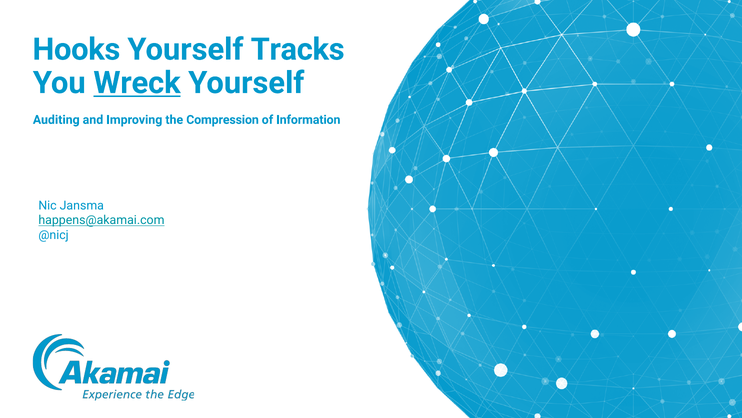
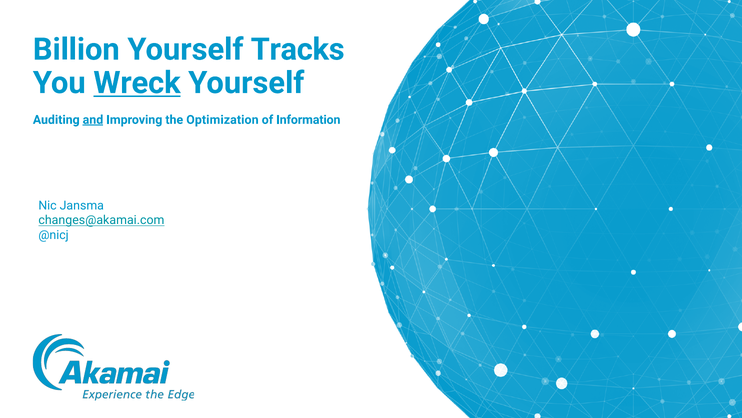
Hooks: Hooks -> Billion
and underline: none -> present
Compression: Compression -> Optimization
happens@akamai.com: happens@akamai.com -> changes@akamai.com
